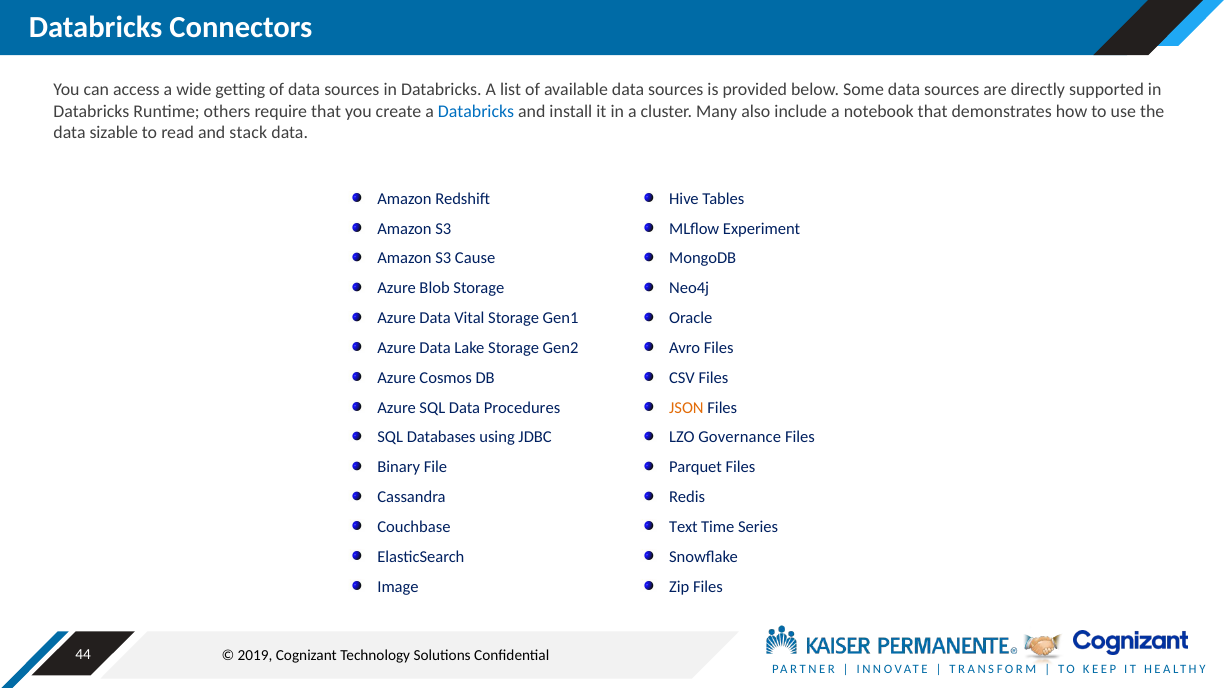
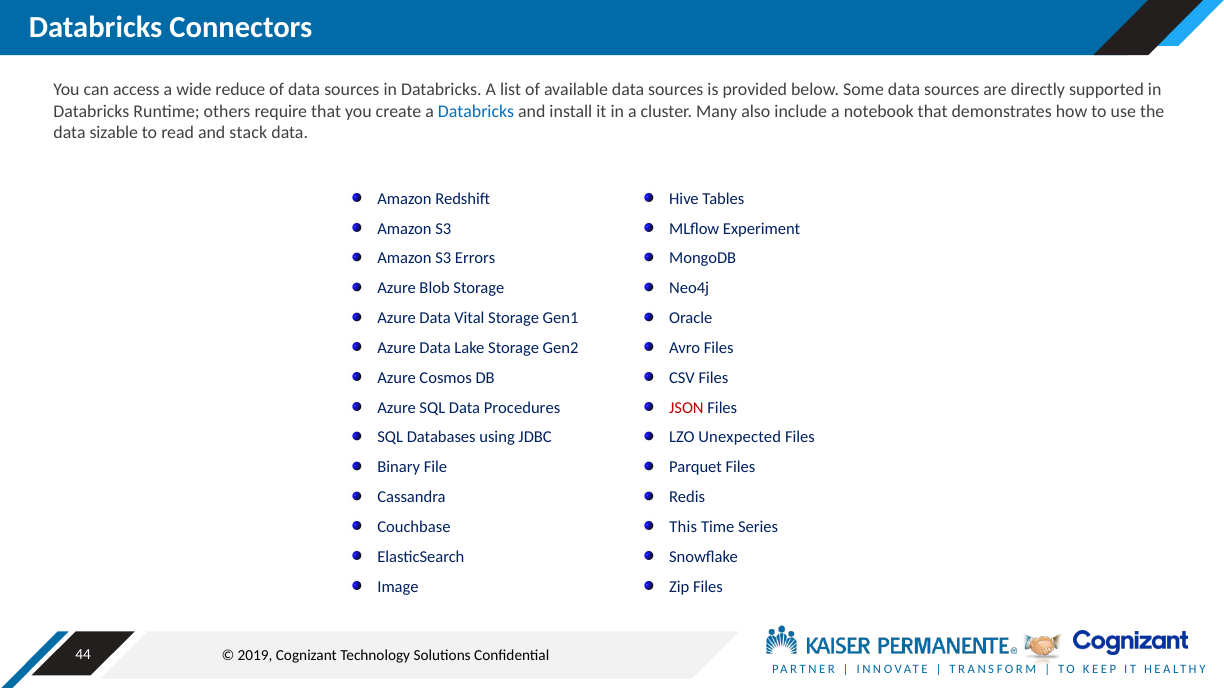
getting: getting -> reduce
Cause: Cause -> Errors
JSON colour: orange -> red
Governance: Governance -> Unexpected
Text: Text -> This
